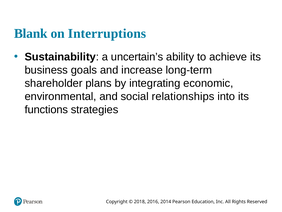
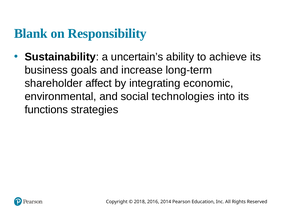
Interruptions: Interruptions -> Responsibility
plans: plans -> affect
relationships: relationships -> technologies
